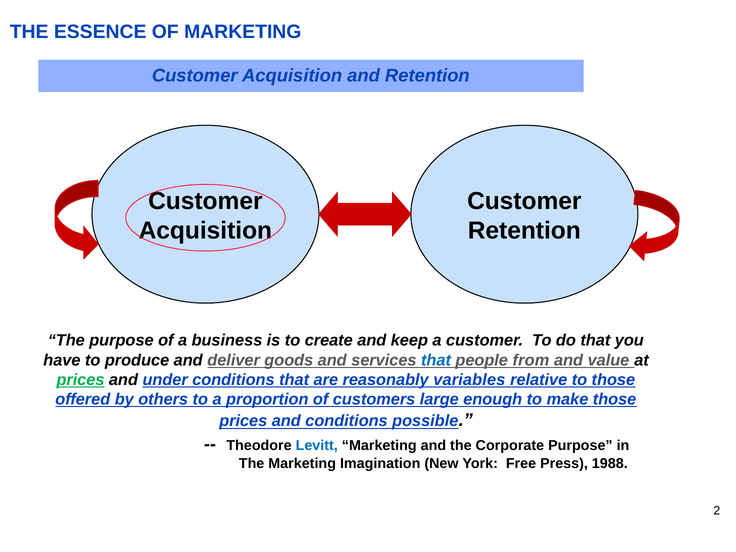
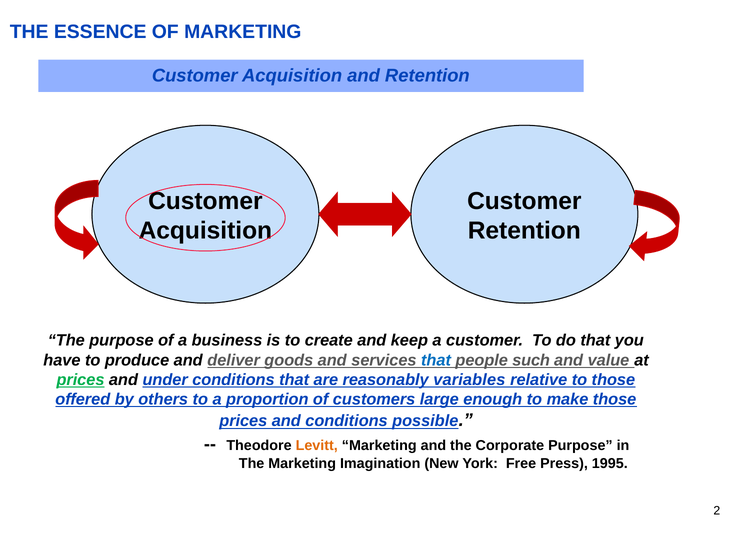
from: from -> such
Levitt colour: blue -> orange
1988: 1988 -> 1995
